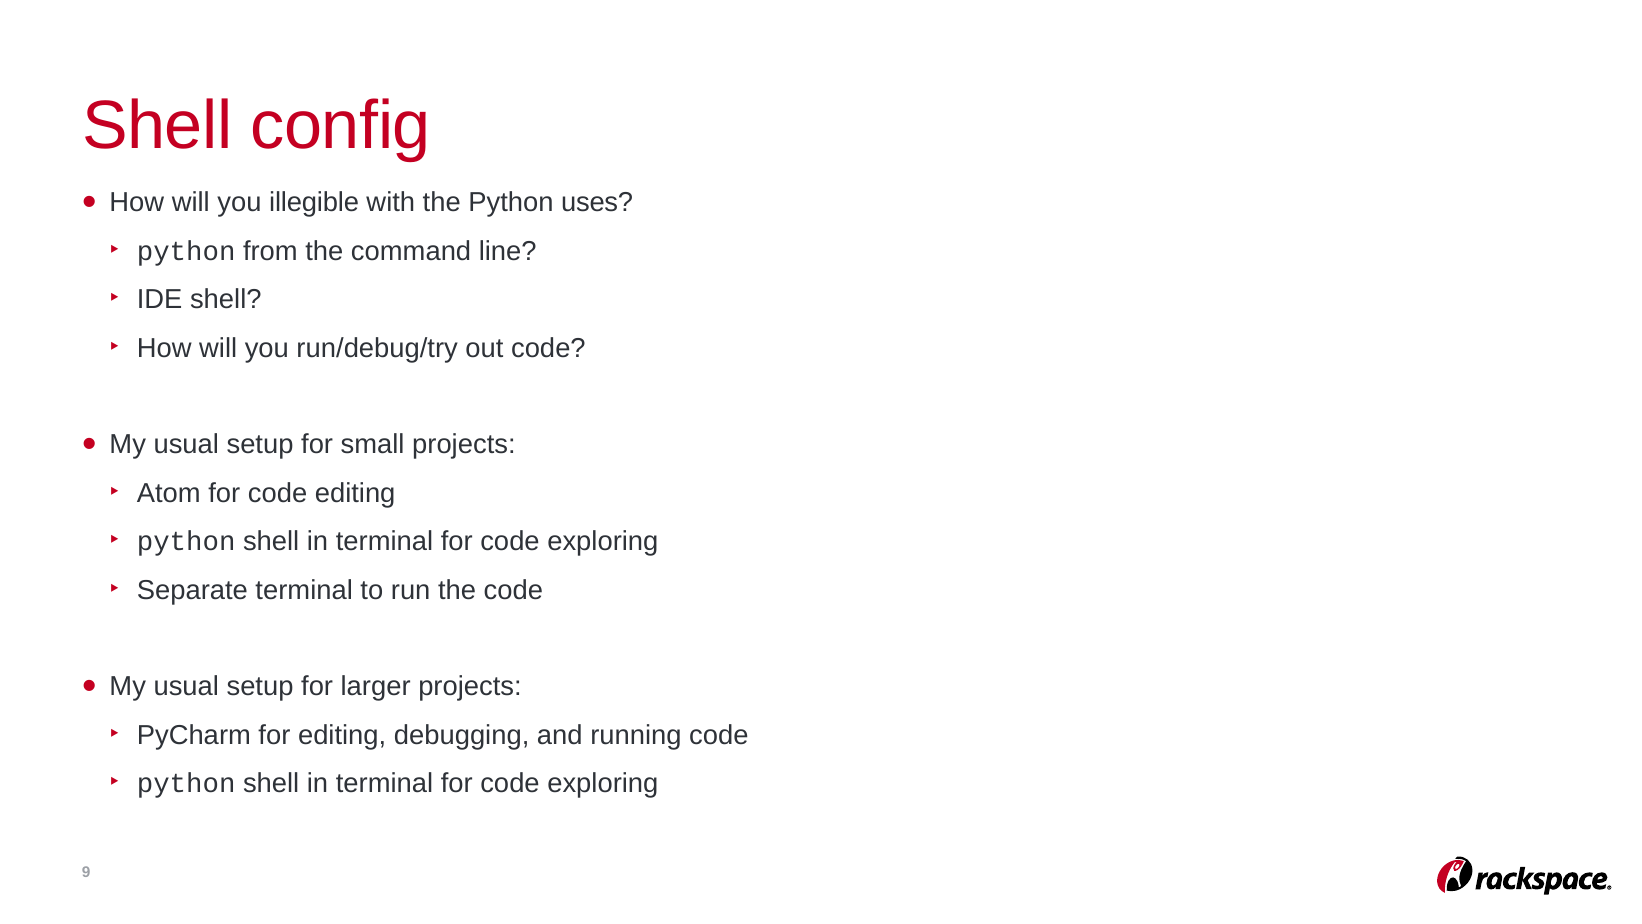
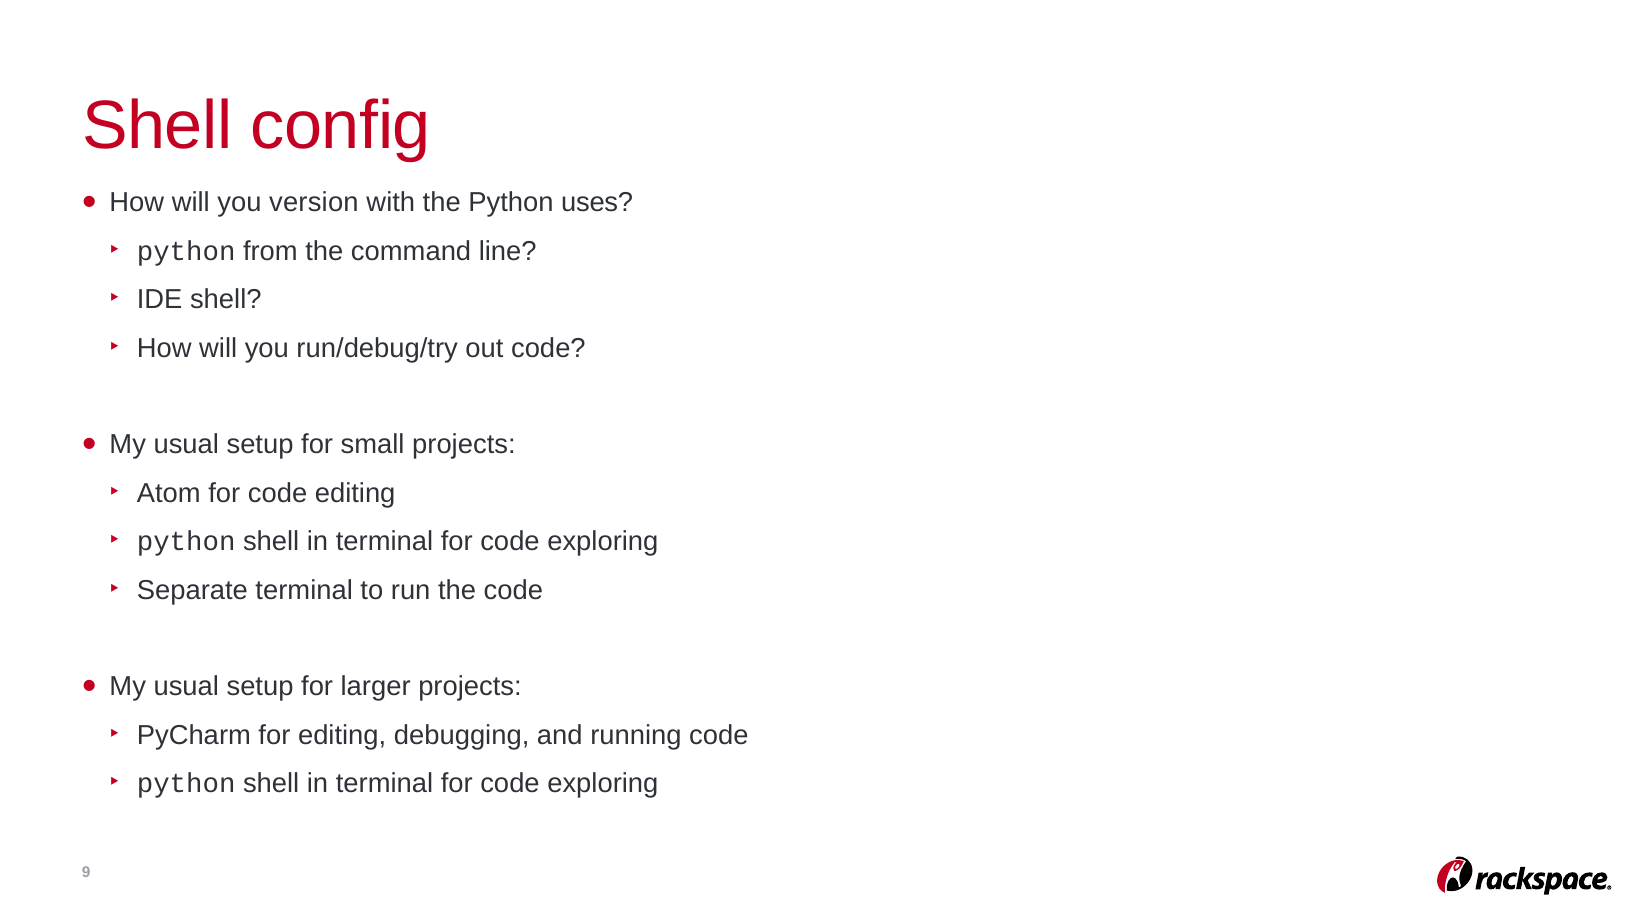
illegible: illegible -> version
